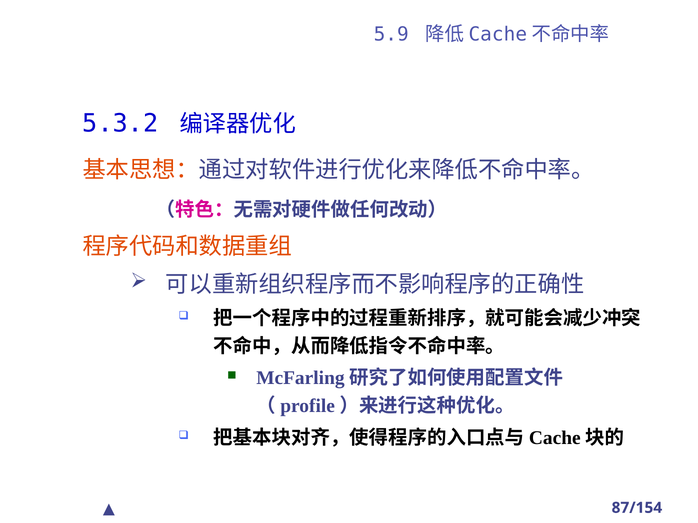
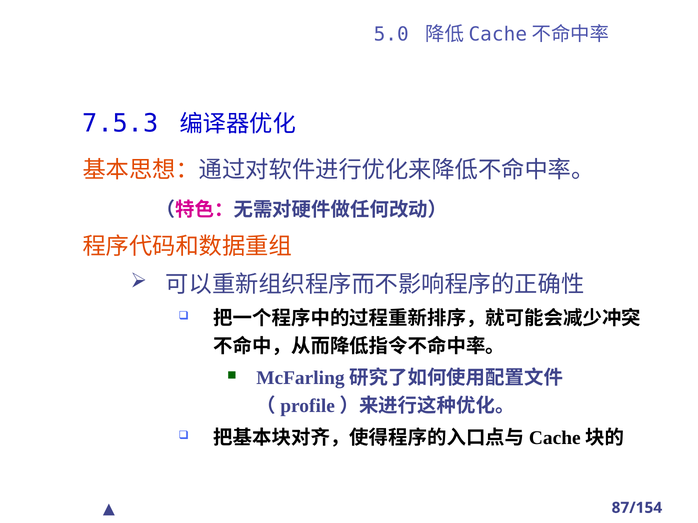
5.9: 5.9 -> 5.0
5.3.2: 5.3.2 -> 7.5.3
